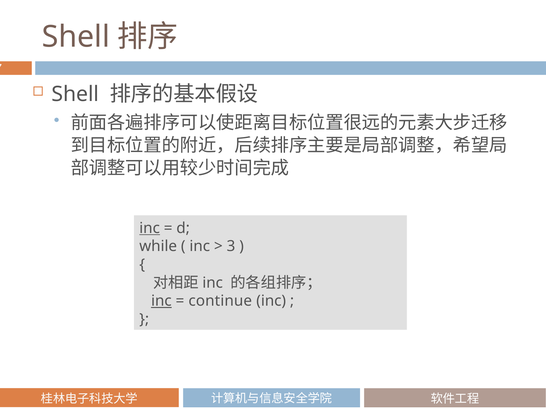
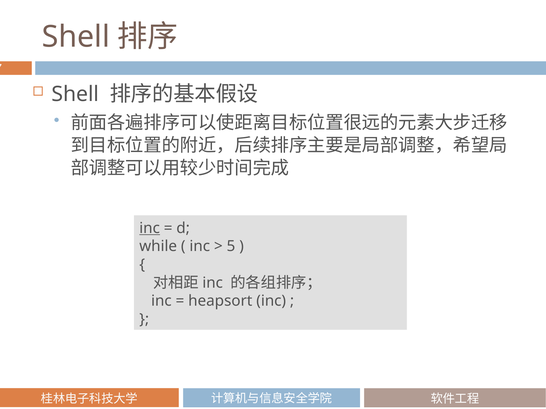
3: 3 -> 5
inc at (161, 301) underline: present -> none
continue: continue -> heapsort
